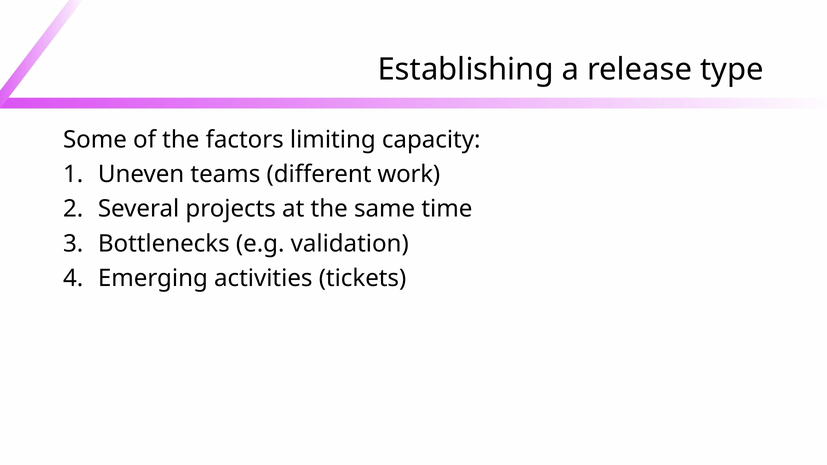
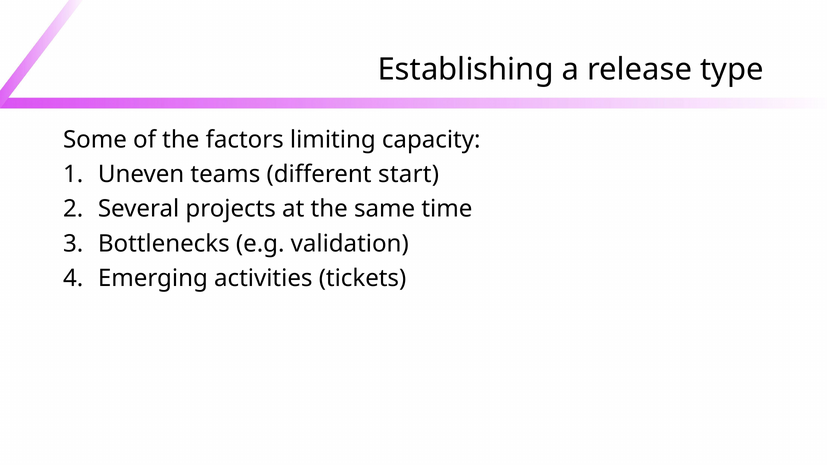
work: work -> start
